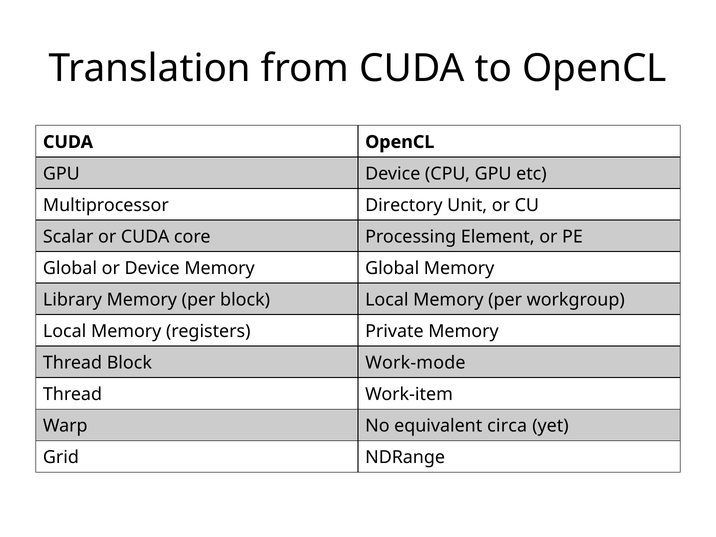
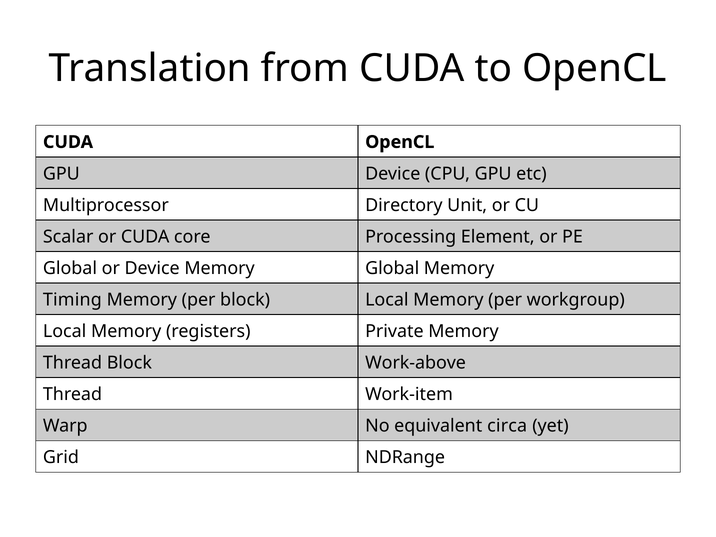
Library: Library -> Timing
Work-mode: Work-mode -> Work-above
